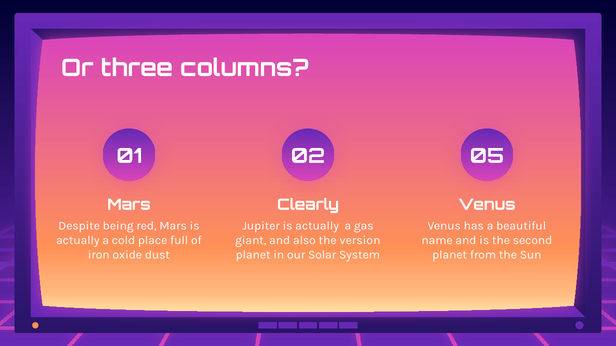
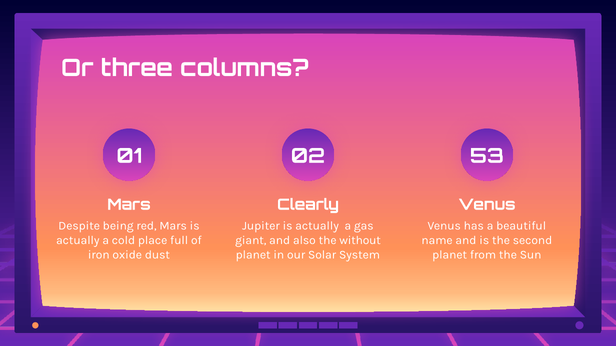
05: 05 -> 53
version: version -> without
